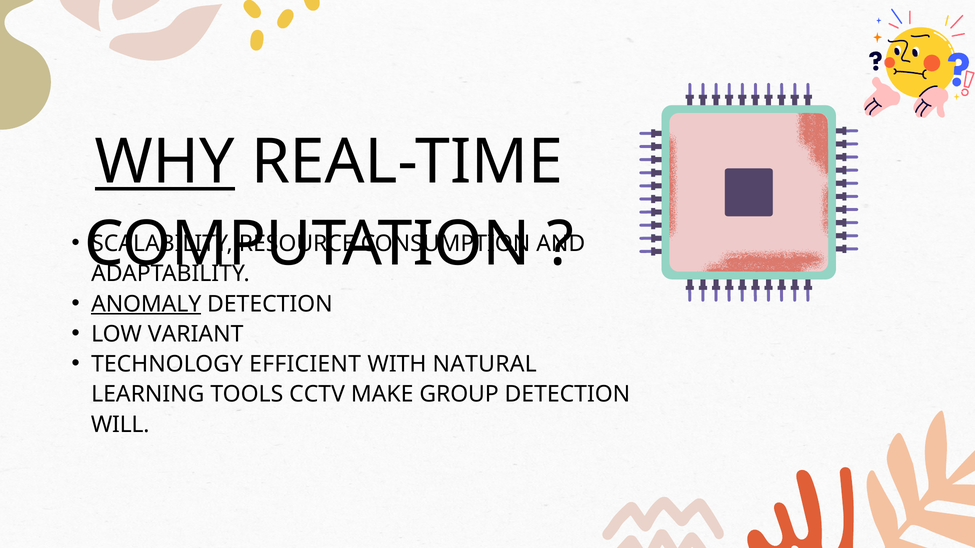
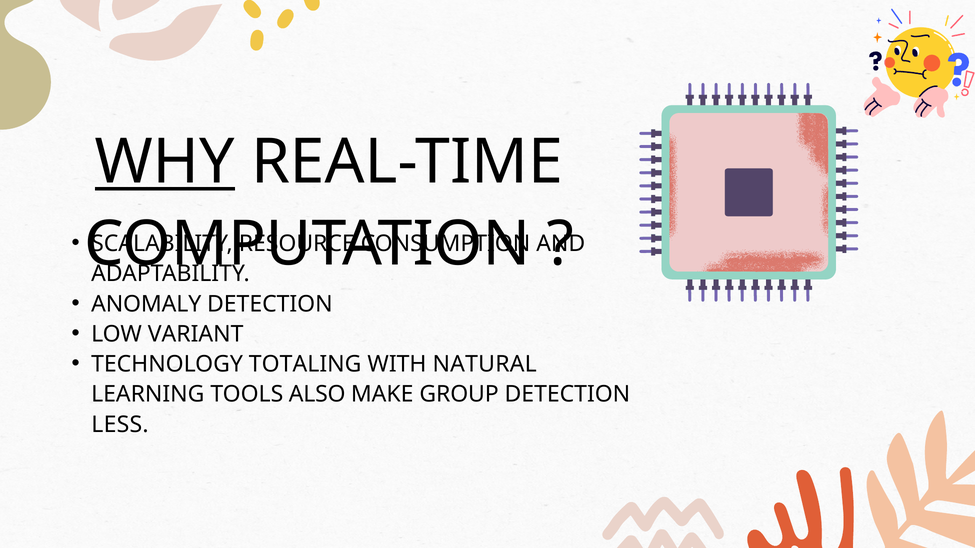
ANOMALY underline: present -> none
EFFICIENT: EFFICIENT -> TOTALING
CCTV: CCTV -> ALSO
WILL: WILL -> LESS
